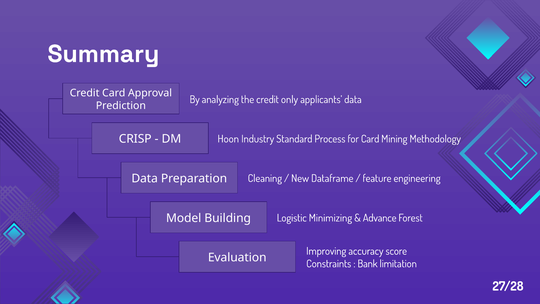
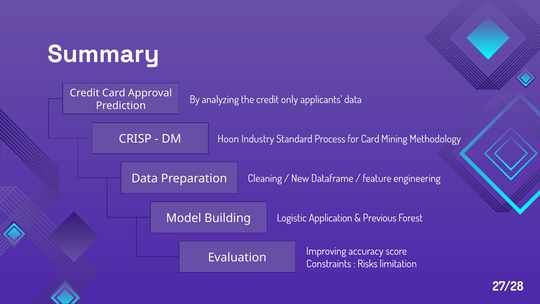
Minimizing: Minimizing -> Application
Advance: Advance -> Previous
Bank: Bank -> Risks
